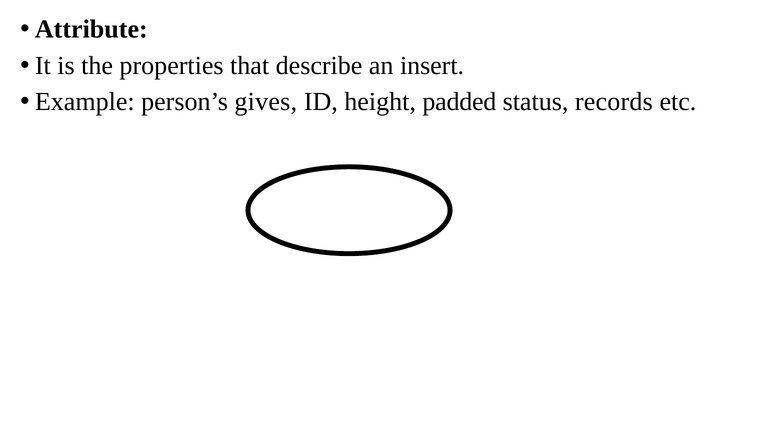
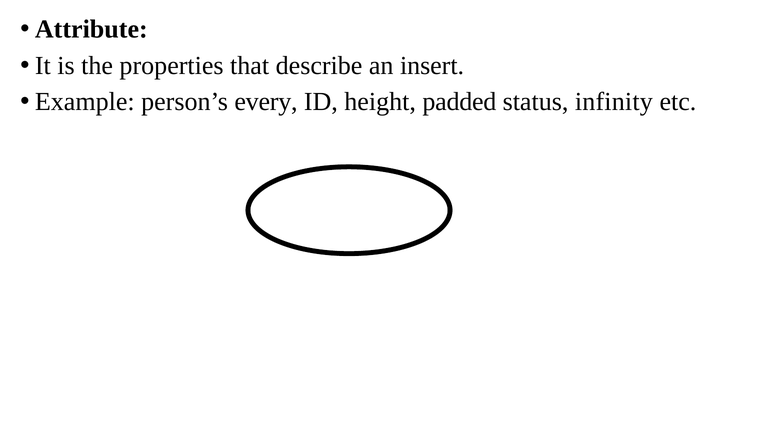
gives: gives -> every
records: records -> infinity
